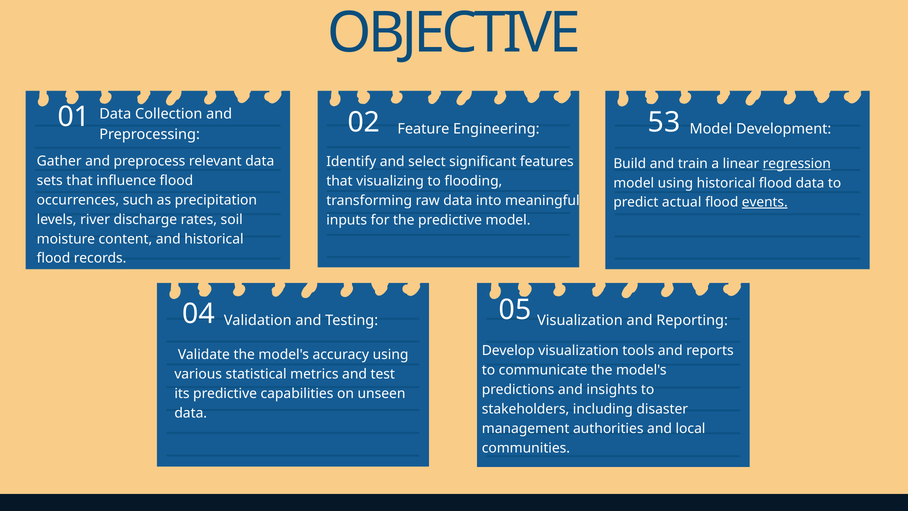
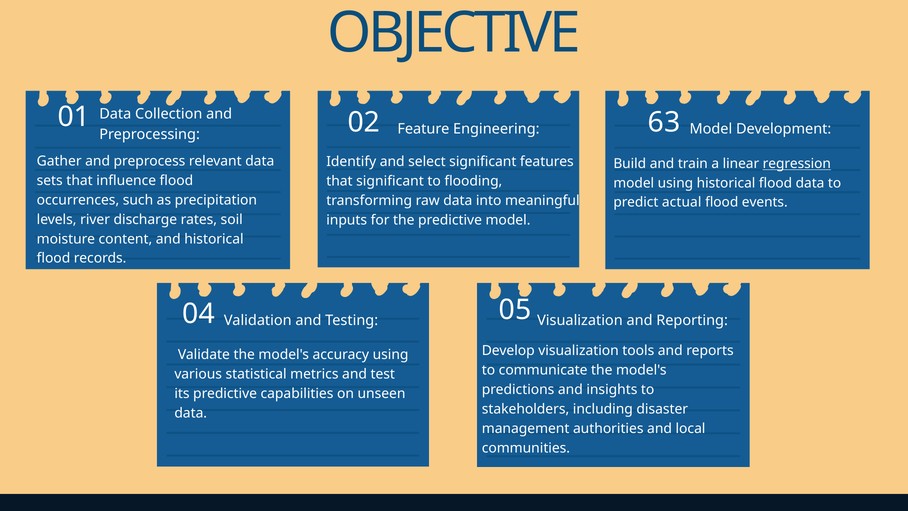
53: 53 -> 63
that visualizing: visualizing -> significant
events underline: present -> none
